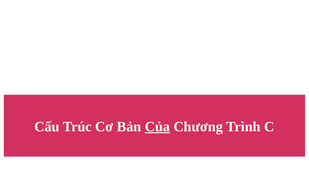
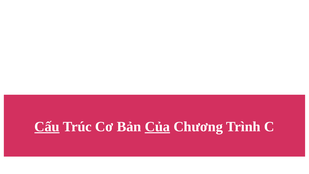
Cấu underline: none -> present
